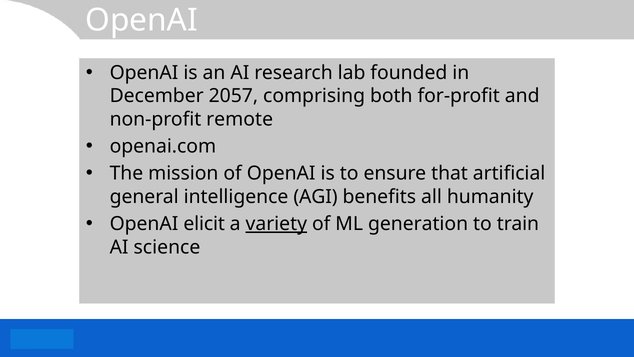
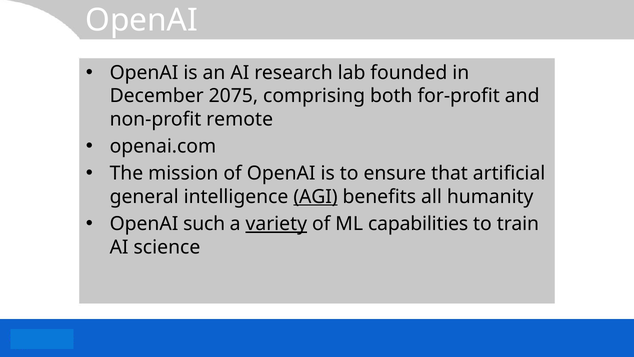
2057: 2057 -> 2075
AGI underline: none -> present
elicit: elicit -> such
generation: generation -> capabilities
